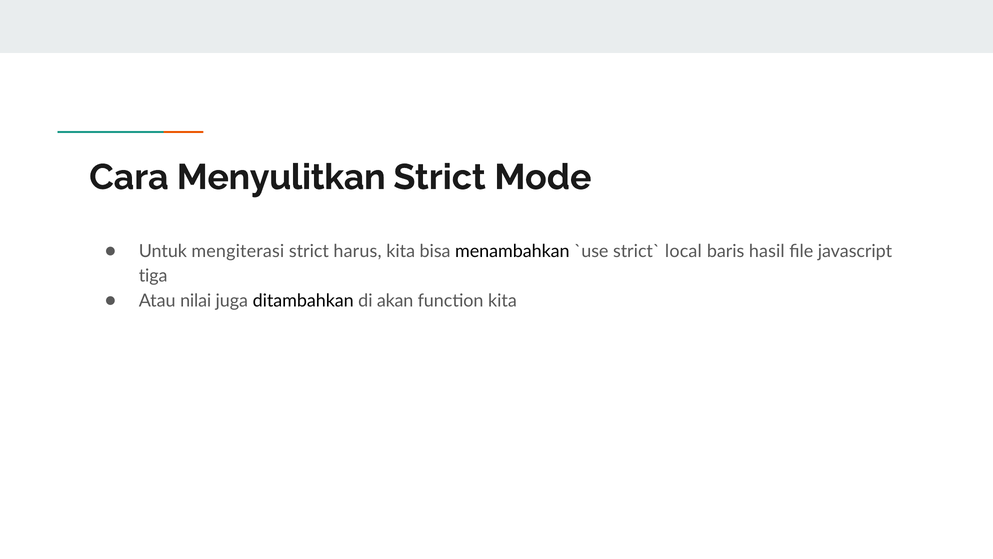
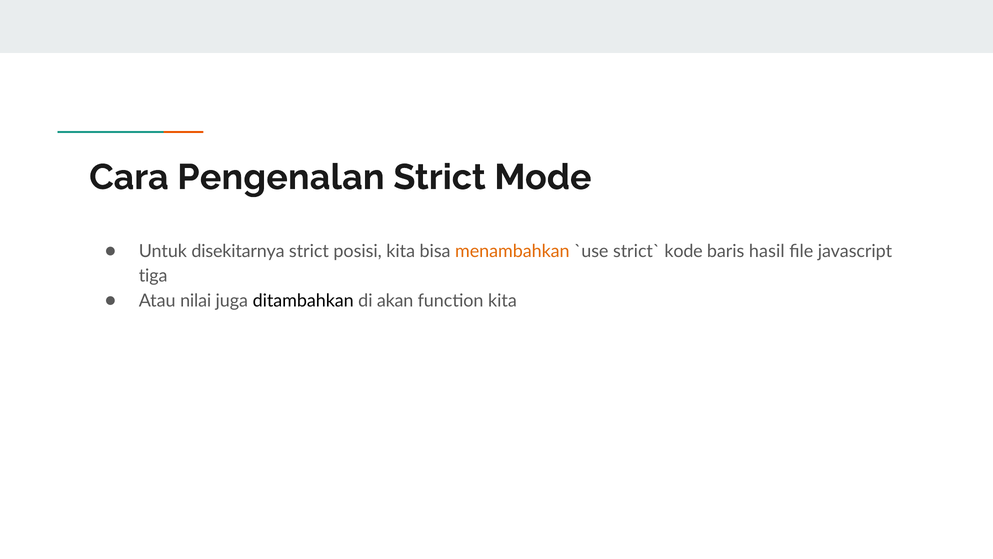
Menyulitkan: Menyulitkan -> Pengenalan
mengiterasi: mengiterasi -> disekitarnya
harus: harus -> posisi
menambahkan colour: black -> orange
local: local -> kode
